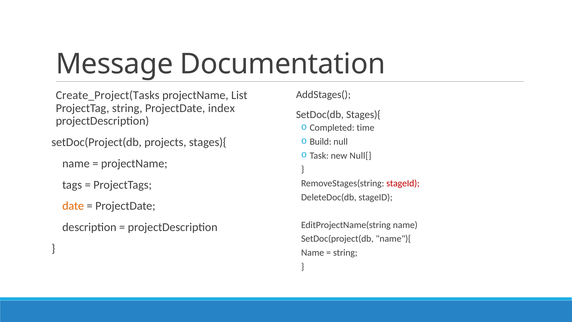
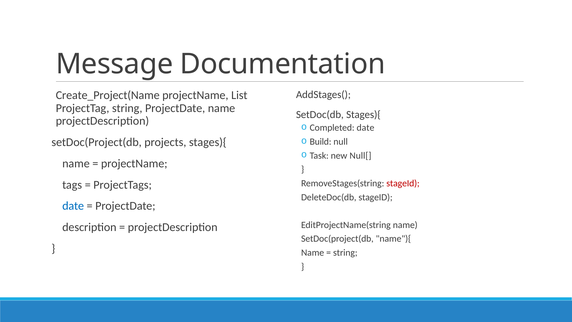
Create_Project(Tasks: Create_Project(Tasks -> Create_Project(Name
ProjectDate index: index -> name
Completed time: time -> date
date at (73, 206) colour: orange -> blue
